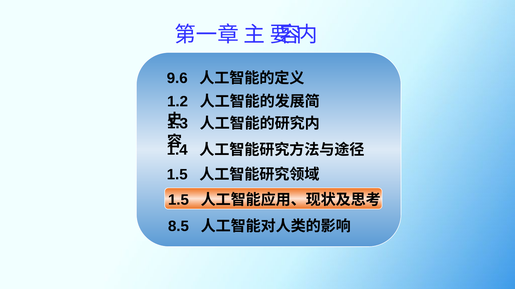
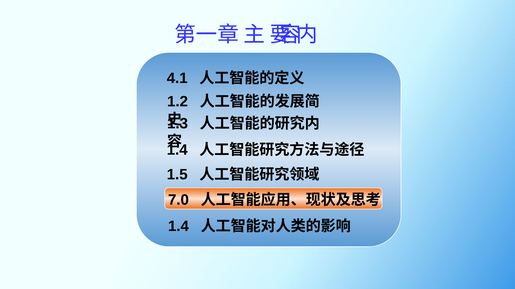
9.6: 9.6 -> 4.1
1.5 at (178, 200): 1.5 -> 7.0
8.5 at (178, 227): 8.5 -> 1.4
